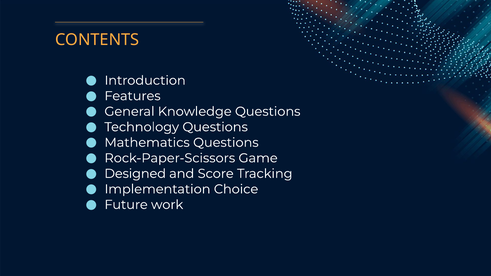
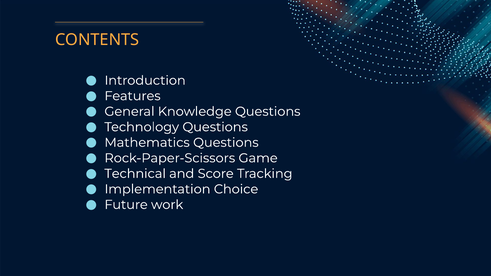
Designed: Designed -> Technical
